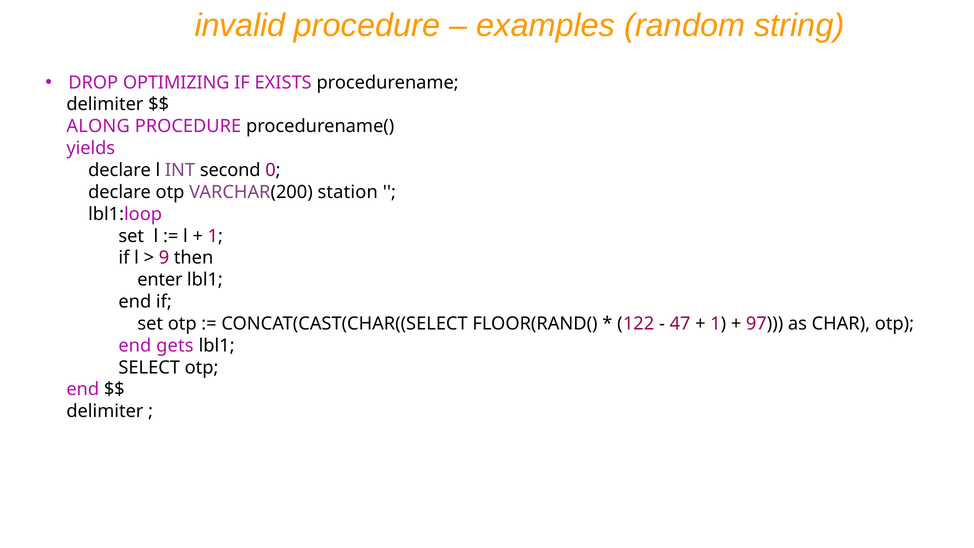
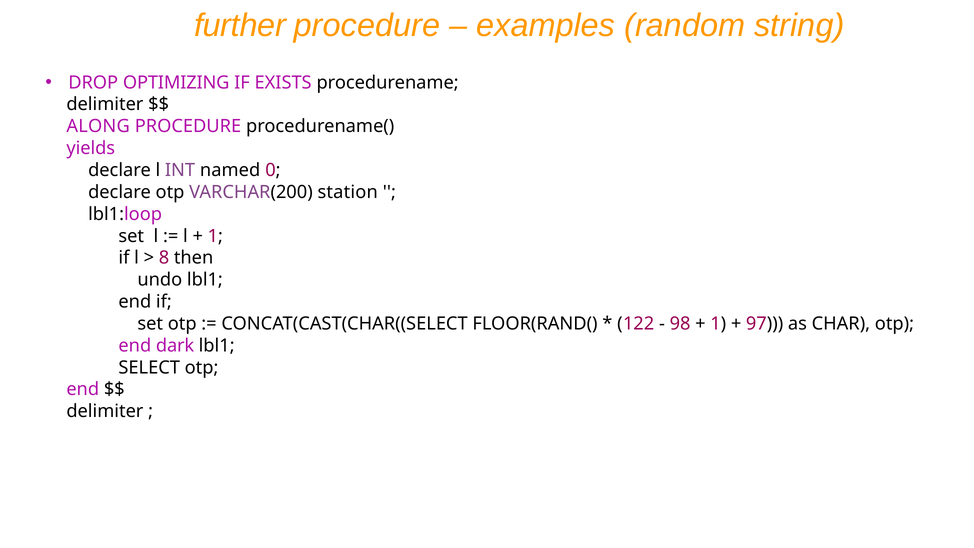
invalid: invalid -> further
second: second -> named
9: 9 -> 8
enter: enter -> undo
47: 47 -> 98
gets: gets -> dark
